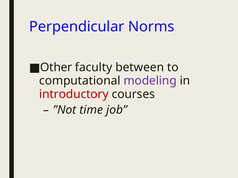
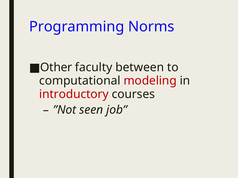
Perpendicular: Perpendicular -> Programming
modeling colour: purple -> red
time: time -> seen
